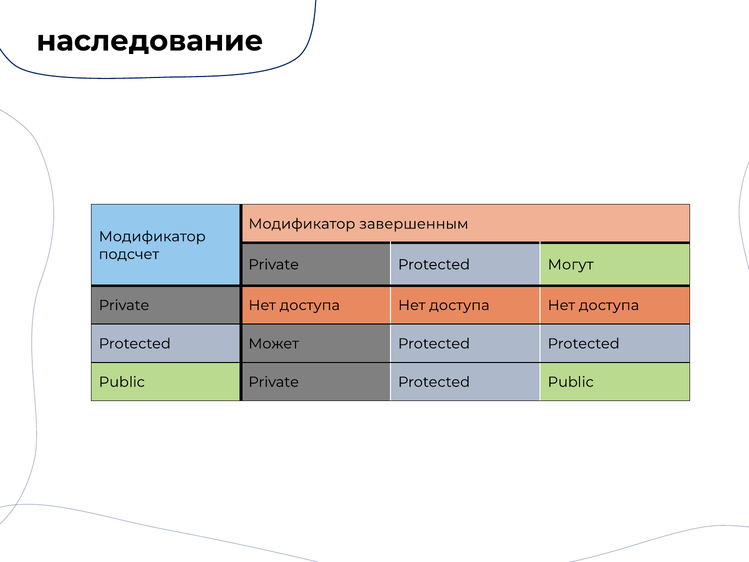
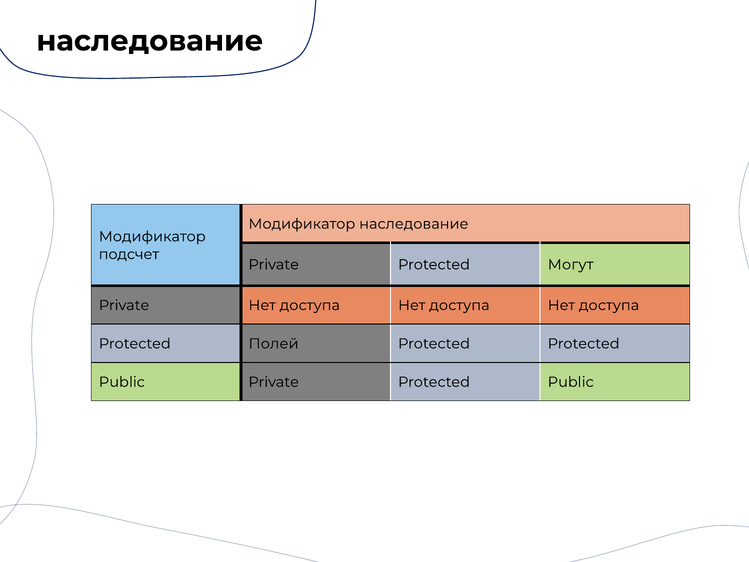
Модификатор завершенным: завершенным -> наследование
Может: Может -> Полей
